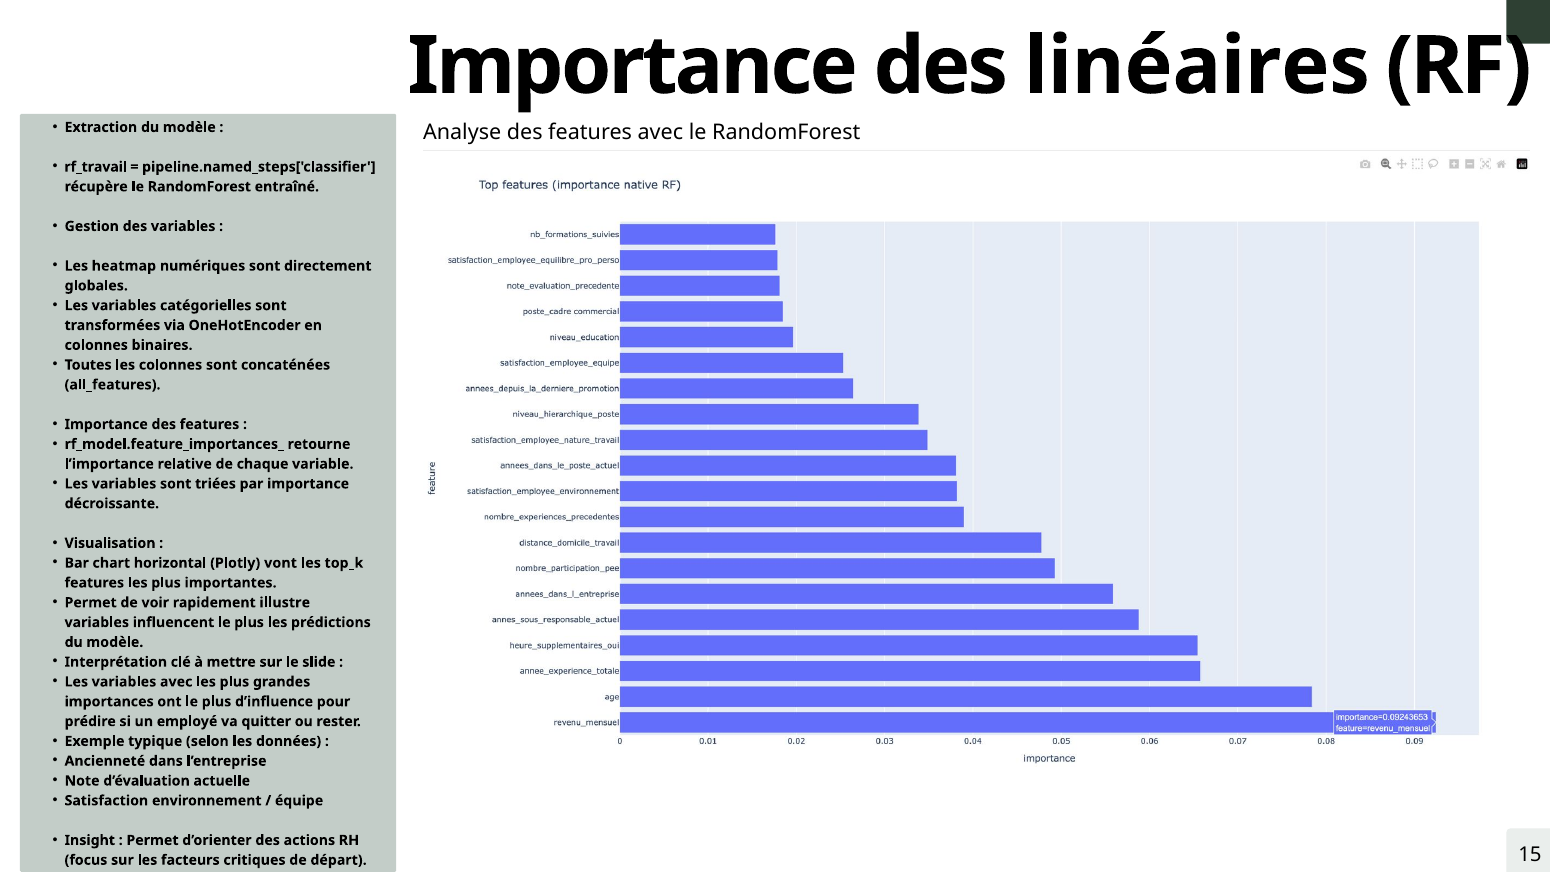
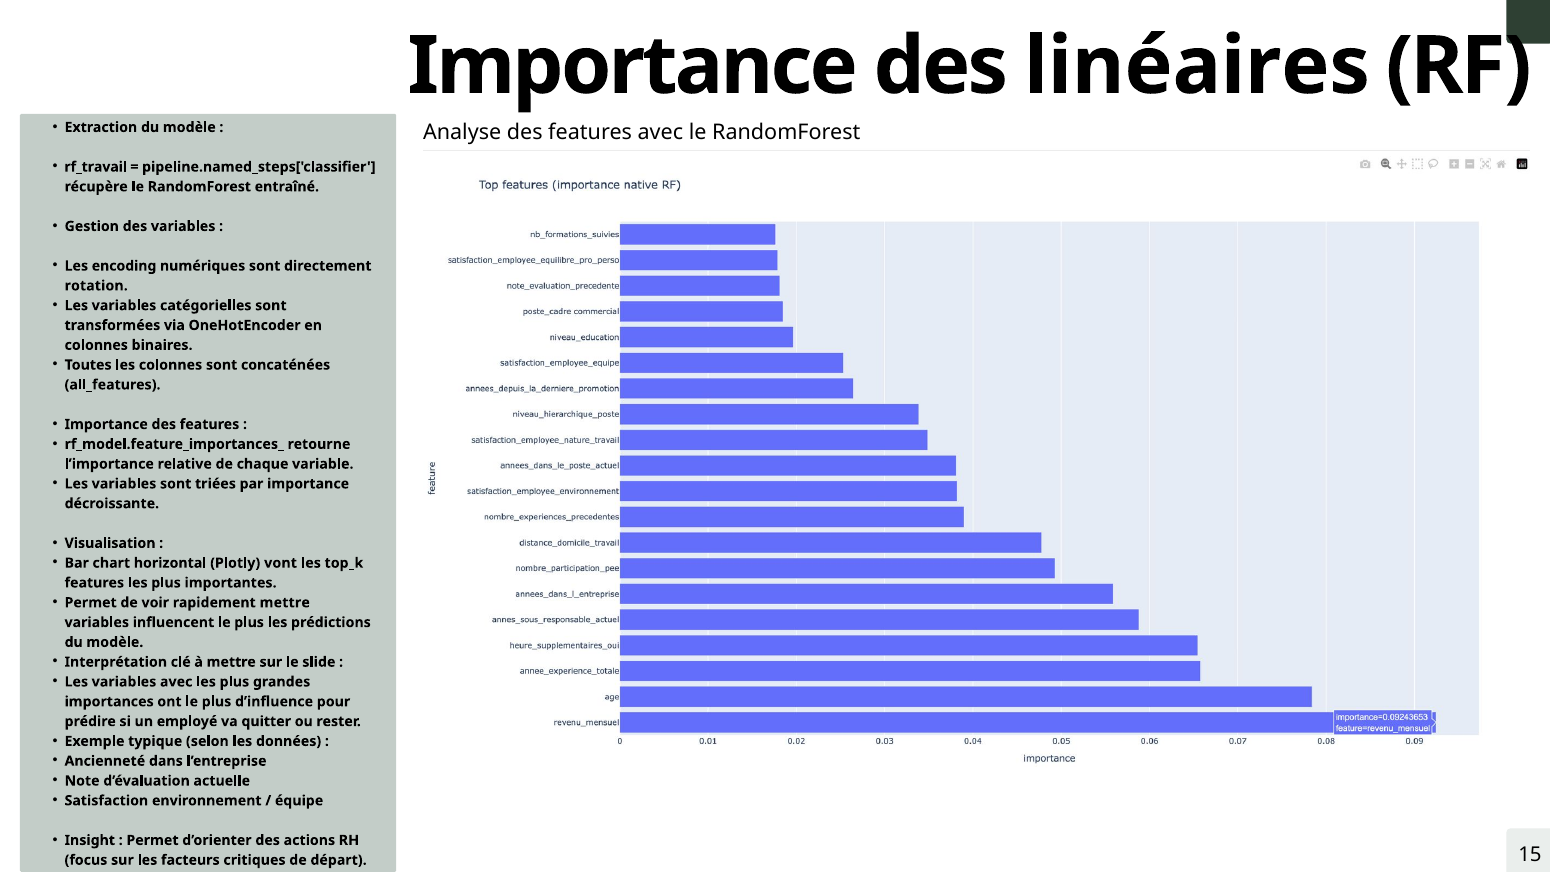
heatmap: heatmap -> encoding
globales: globales -> rotation
rapidement illustre: illustre -> mettre
